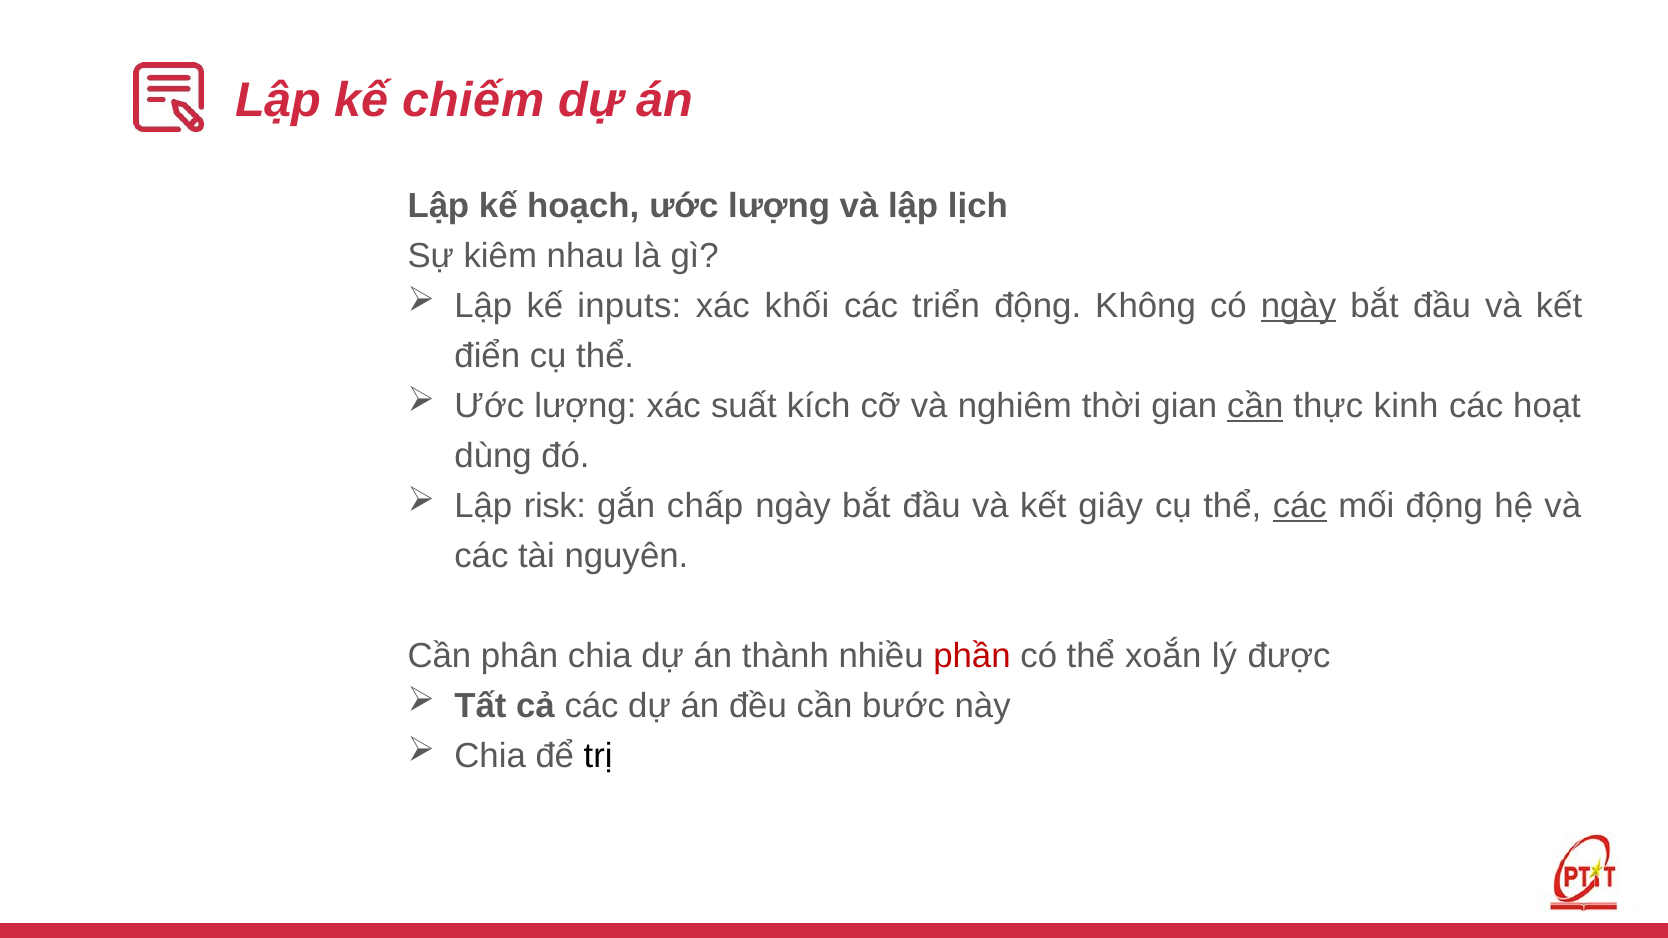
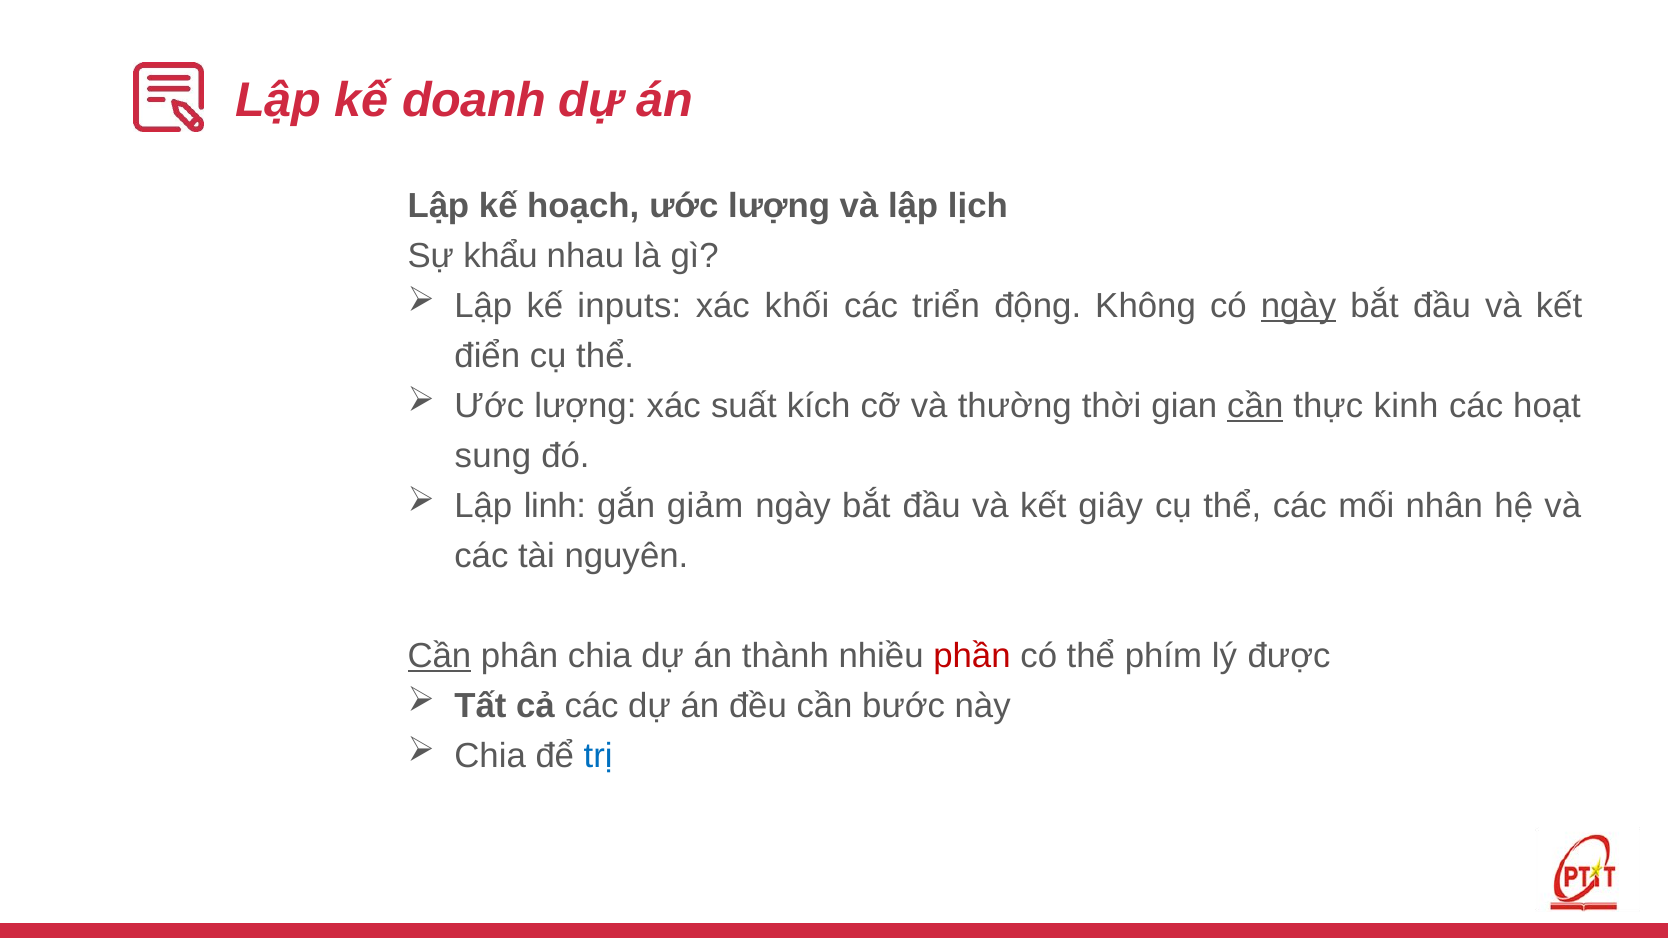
chiếm: chiếm -> doanh
kiêm: kiêm -> khẩu
nghiêm: nghiêm -> thường
dùng: dùng -> sung
risk: risk -> linh
chấp: chấp -> giảm
các at (1300, 506) underline: present -> none
mối động: động -> nhân
Cần at (439, 656) underline: none -> present
xoắn: xoắn -> phím
trị colour: black -> blue
